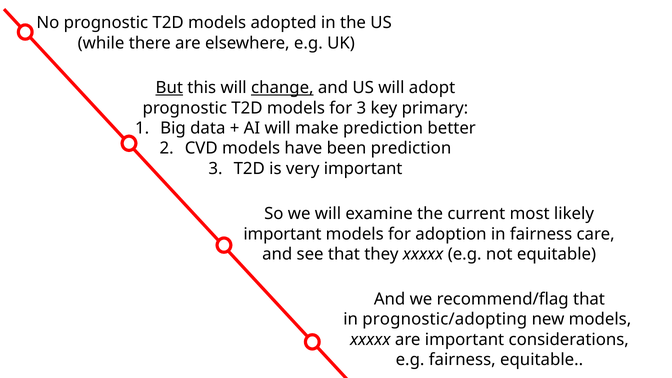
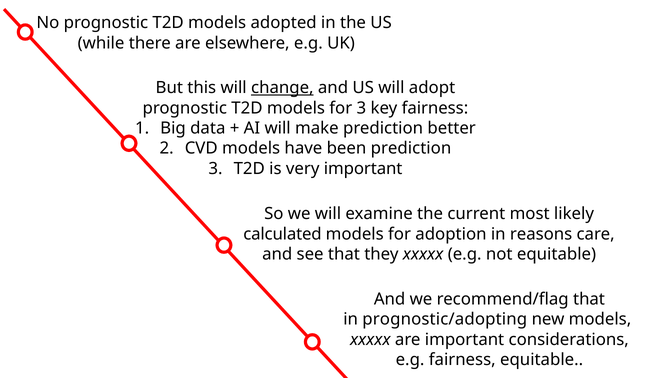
But underline: present -> none
key primary: primary -> fairness
important at (282, 234): important -> calculated
in fairness: fairness -> reasons
